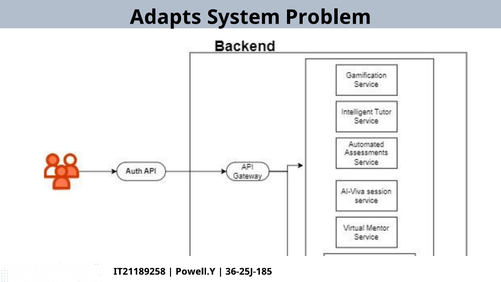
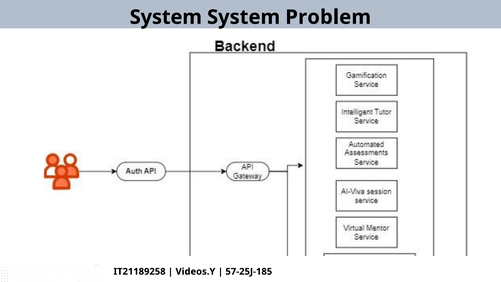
Adapts at (166, 17): Adapts -> System
Powell.Y: Powell.Y -> Videos.Y
36-25J-185: 36-25J-185 -> 57-25J-185
